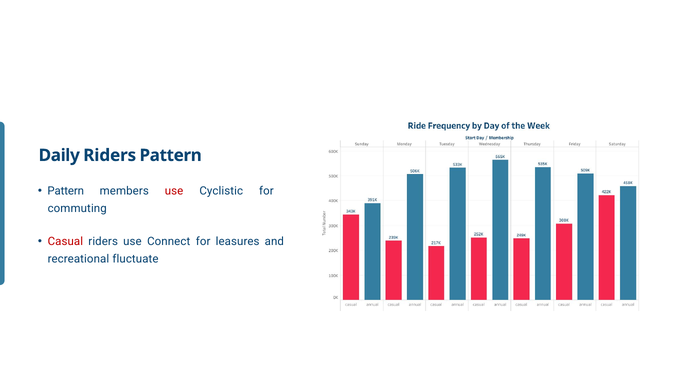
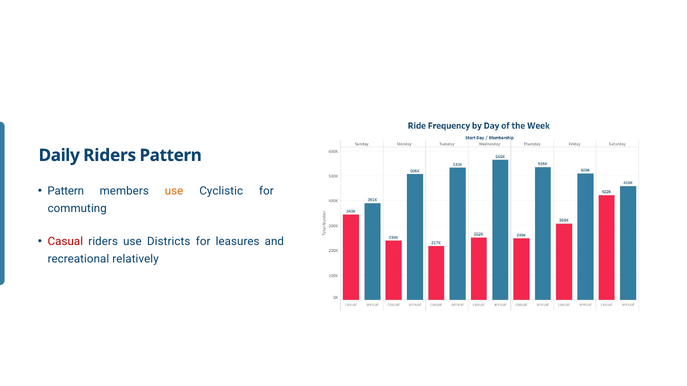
use at (174, 191) colour: red -> orange
Connect: Connect -> Districts
fluctuate: fluctuate -> relatively
